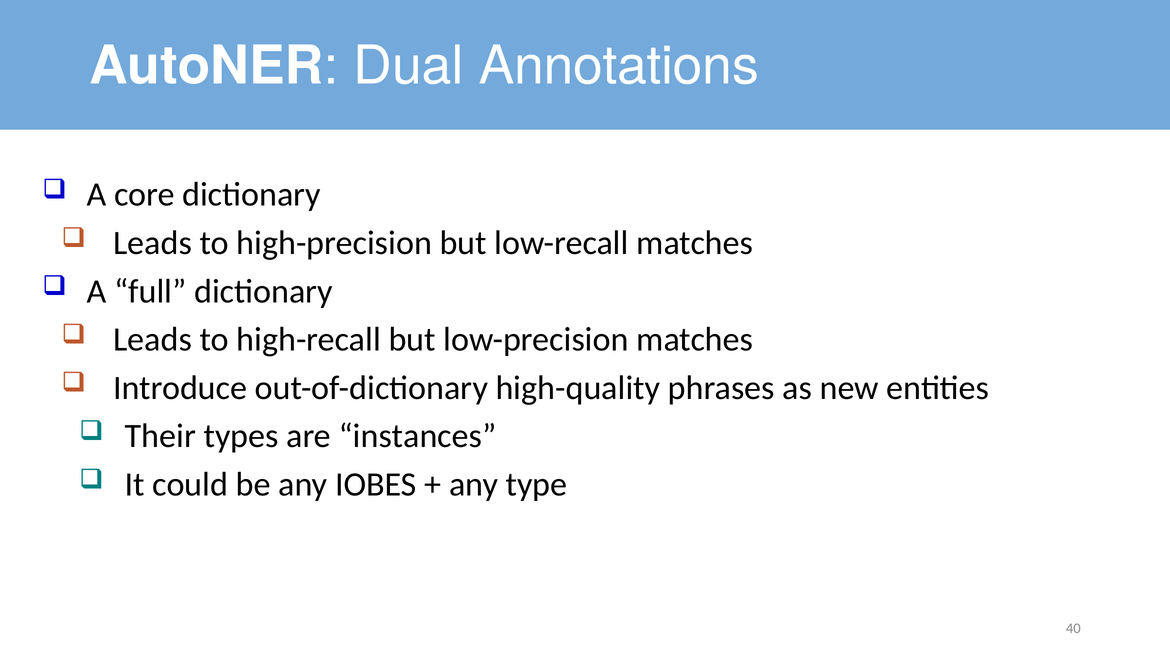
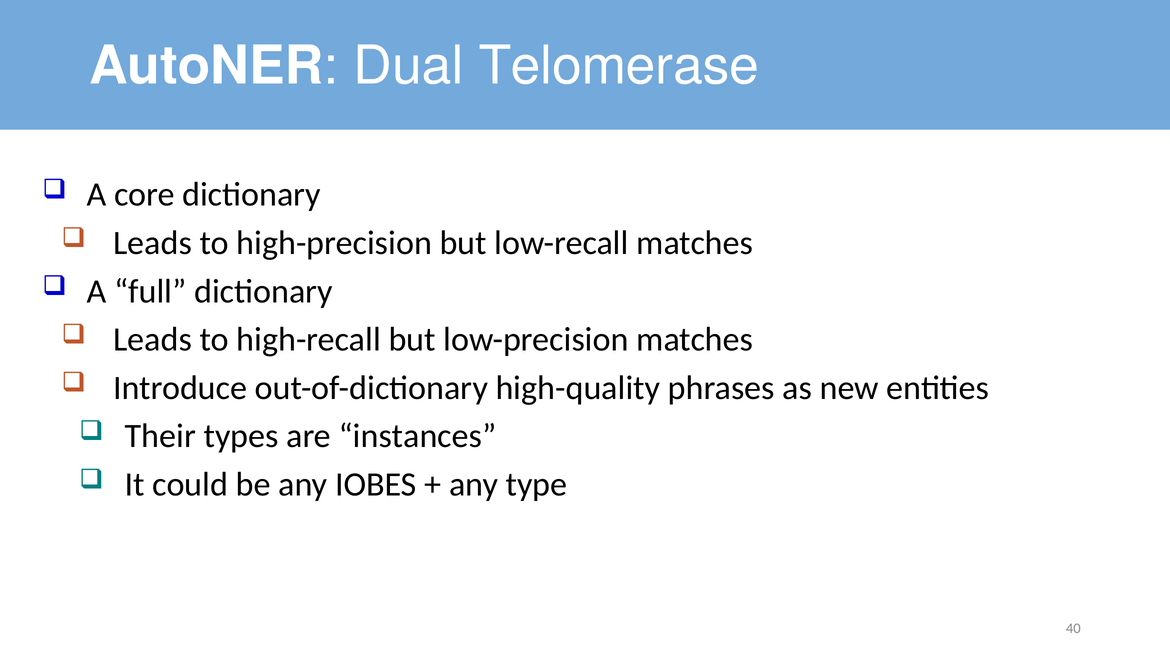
Annotations: Annotations -> Telomerase
